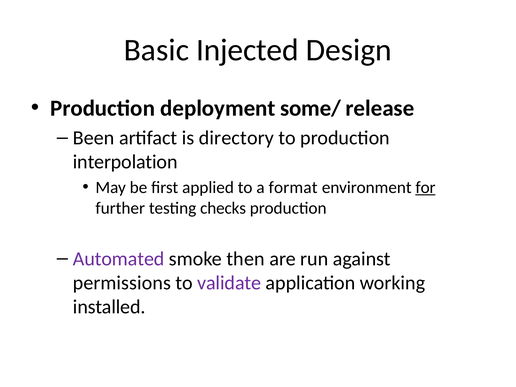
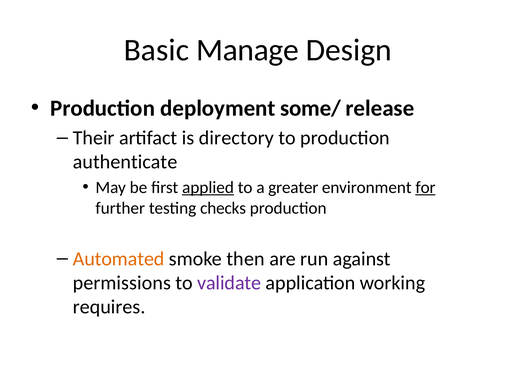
Injected: Injected -> Manage
Been: Been -> Their
interpolation: interpolation -> authenticate
applied underline: none -> present
format: format -> greater
Automated colour: purple -> orange
installed: installed -> requires
